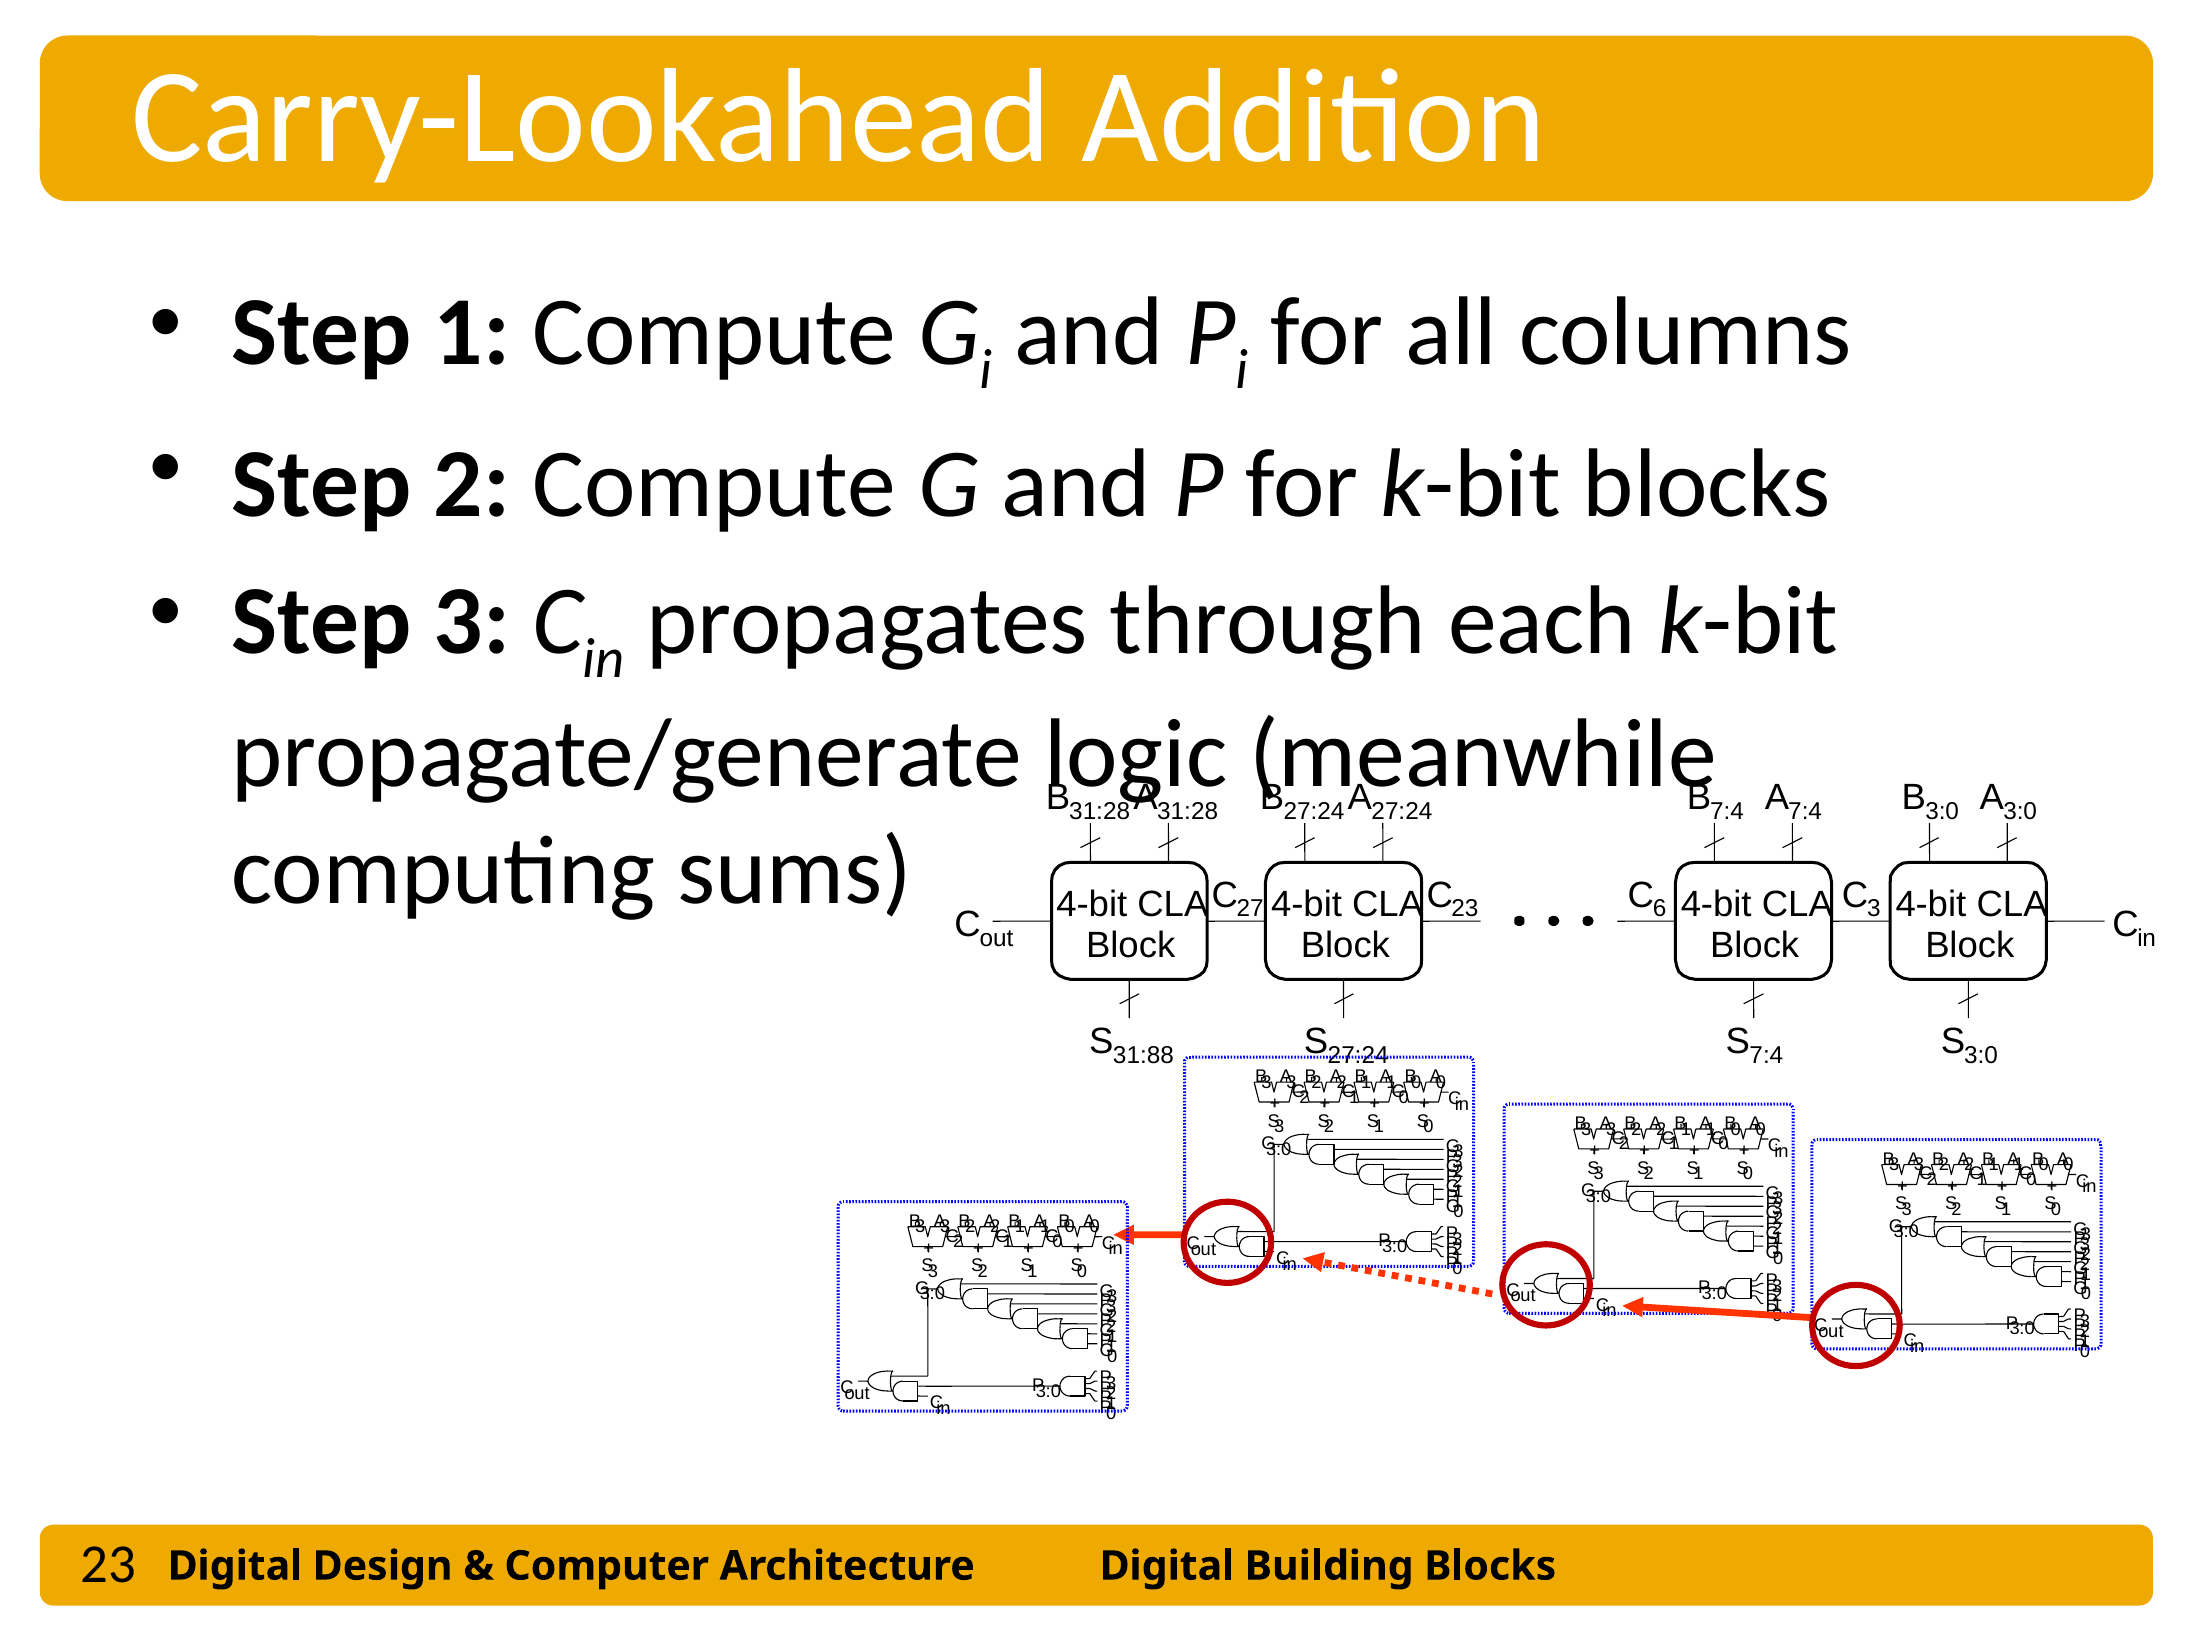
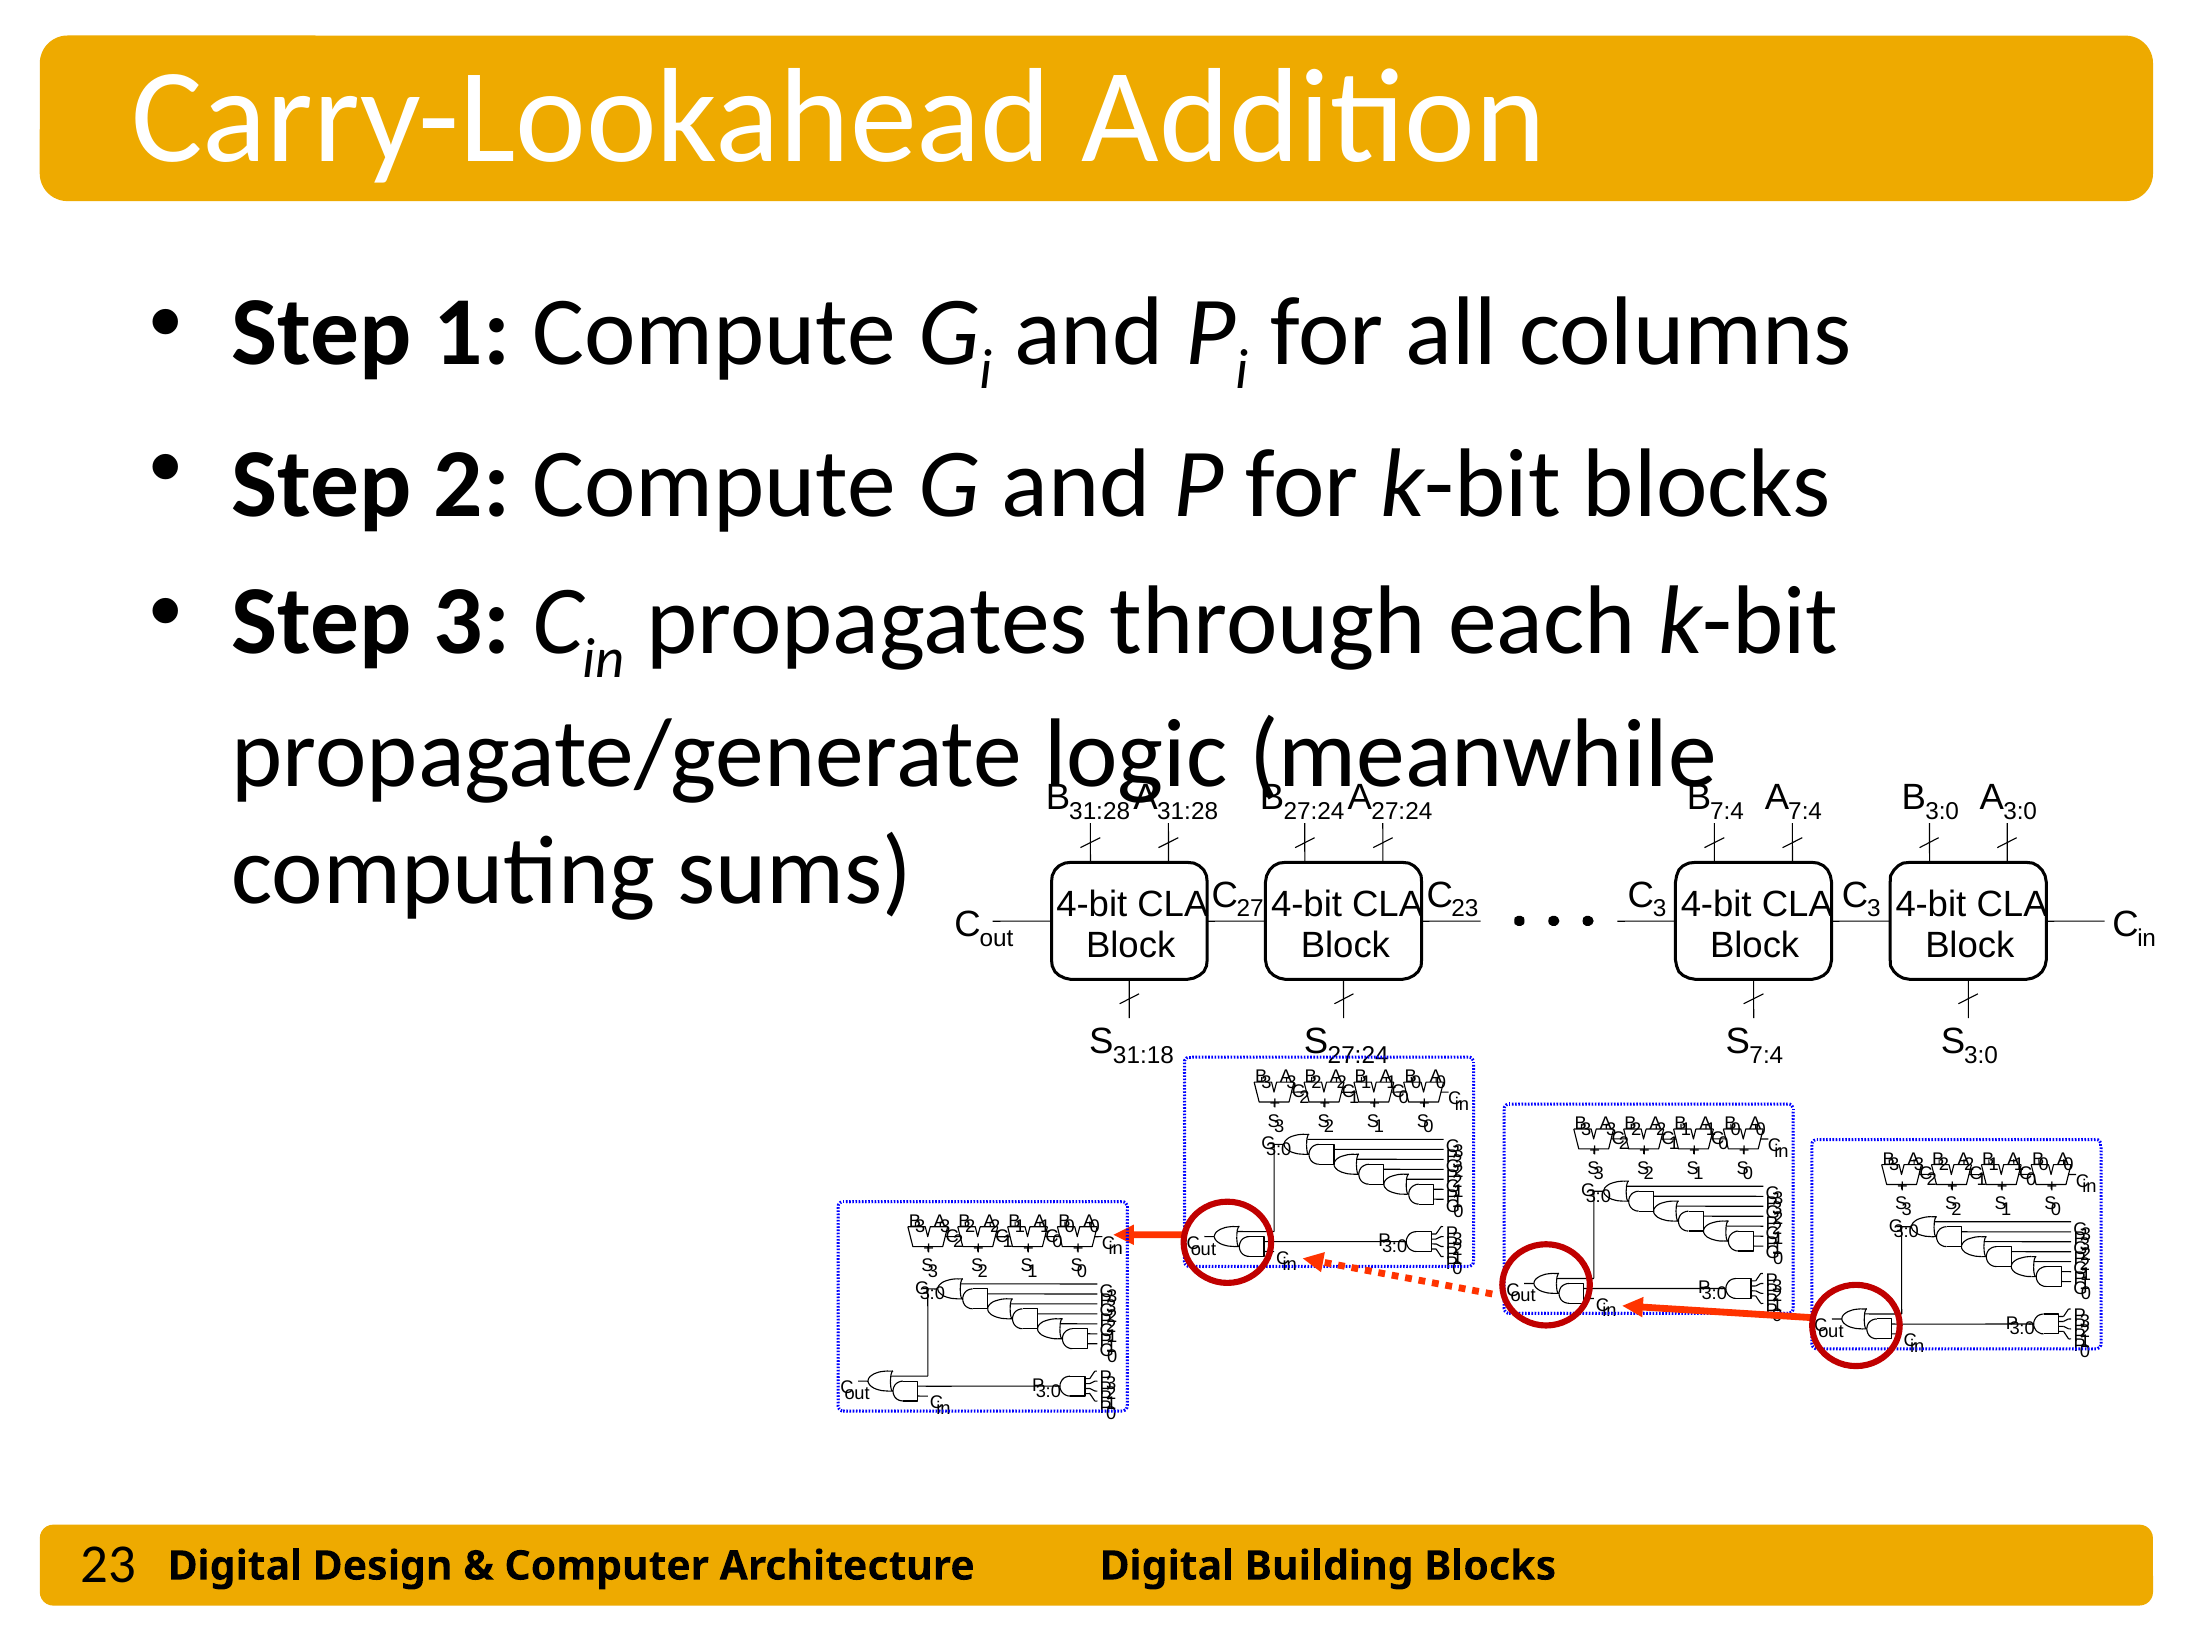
6 at (1660, 909): 6 -> 3
31:88: 31:88 -> 31:18
